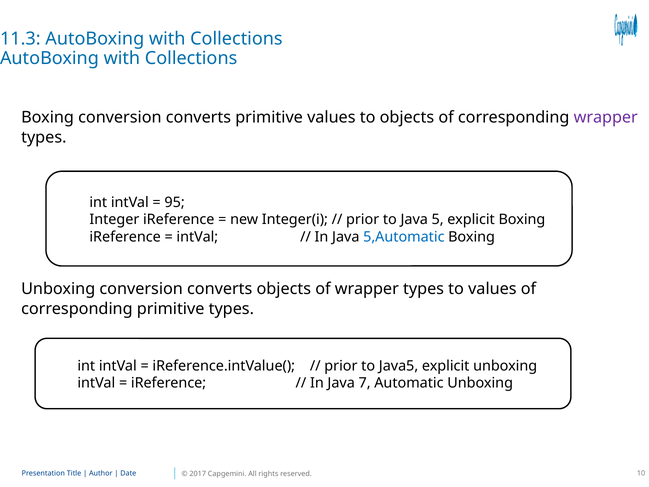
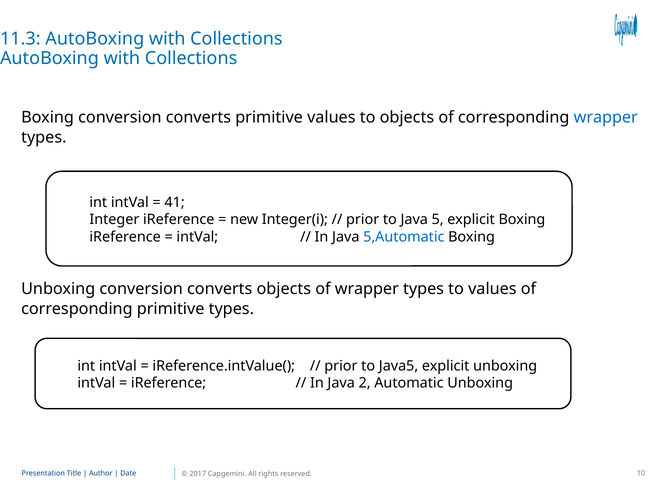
wrapper at (606, 117) colour: purple -> blue
95: 95 -> 41
7: 7 -> 2
